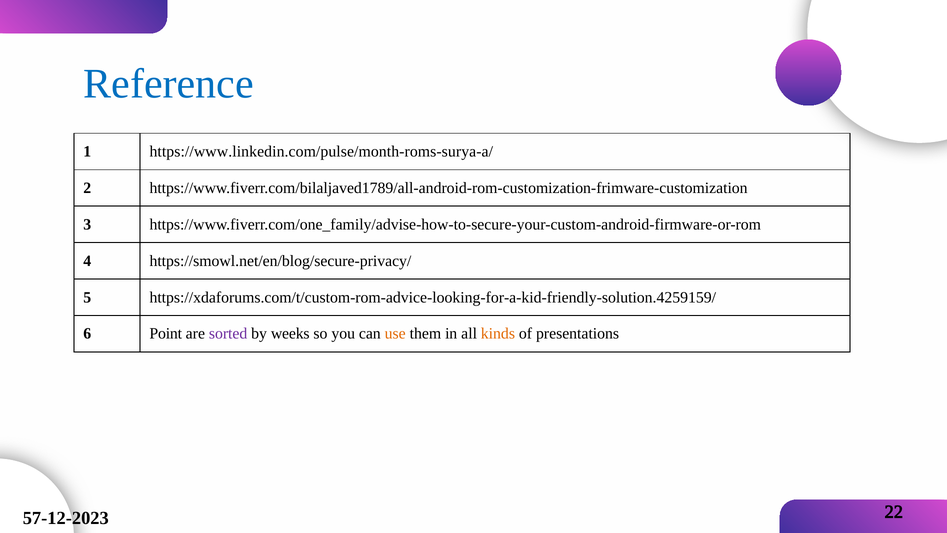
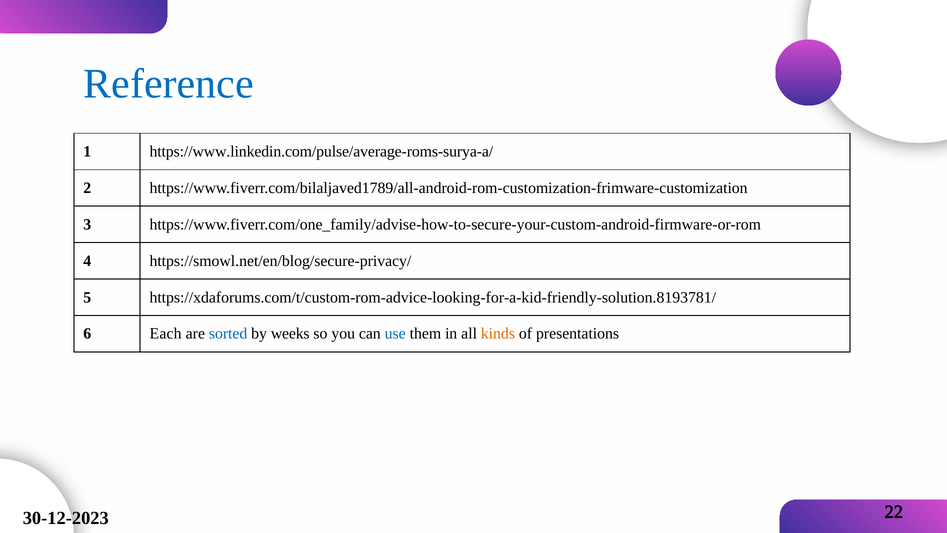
https://www.linkedin.com/pulse/month-roms-surya-a/: https://www.linkedin.com/pulse/month-roms-surya-a/ -> https://www.linkedin.com/pulse/average-roms-surya-a/
https://xdaforums.com/t/custom-rom-advice-looking-for-a-kid-friendly-solution.4259159/: https://xdaforums.com/t/custom-rom-advice-looking-for-a-kid-friendly-solution.4259159/ -> https://xdaforums.com/t/custom-rom-advice-looking-for-a-kid-friendly-solution.8193781/
Point: Point -> Each
sorted colour: purple -> blue
use colour: orange -> blue
57-12-2023: 57-12-2023 -> 30-12-2023
